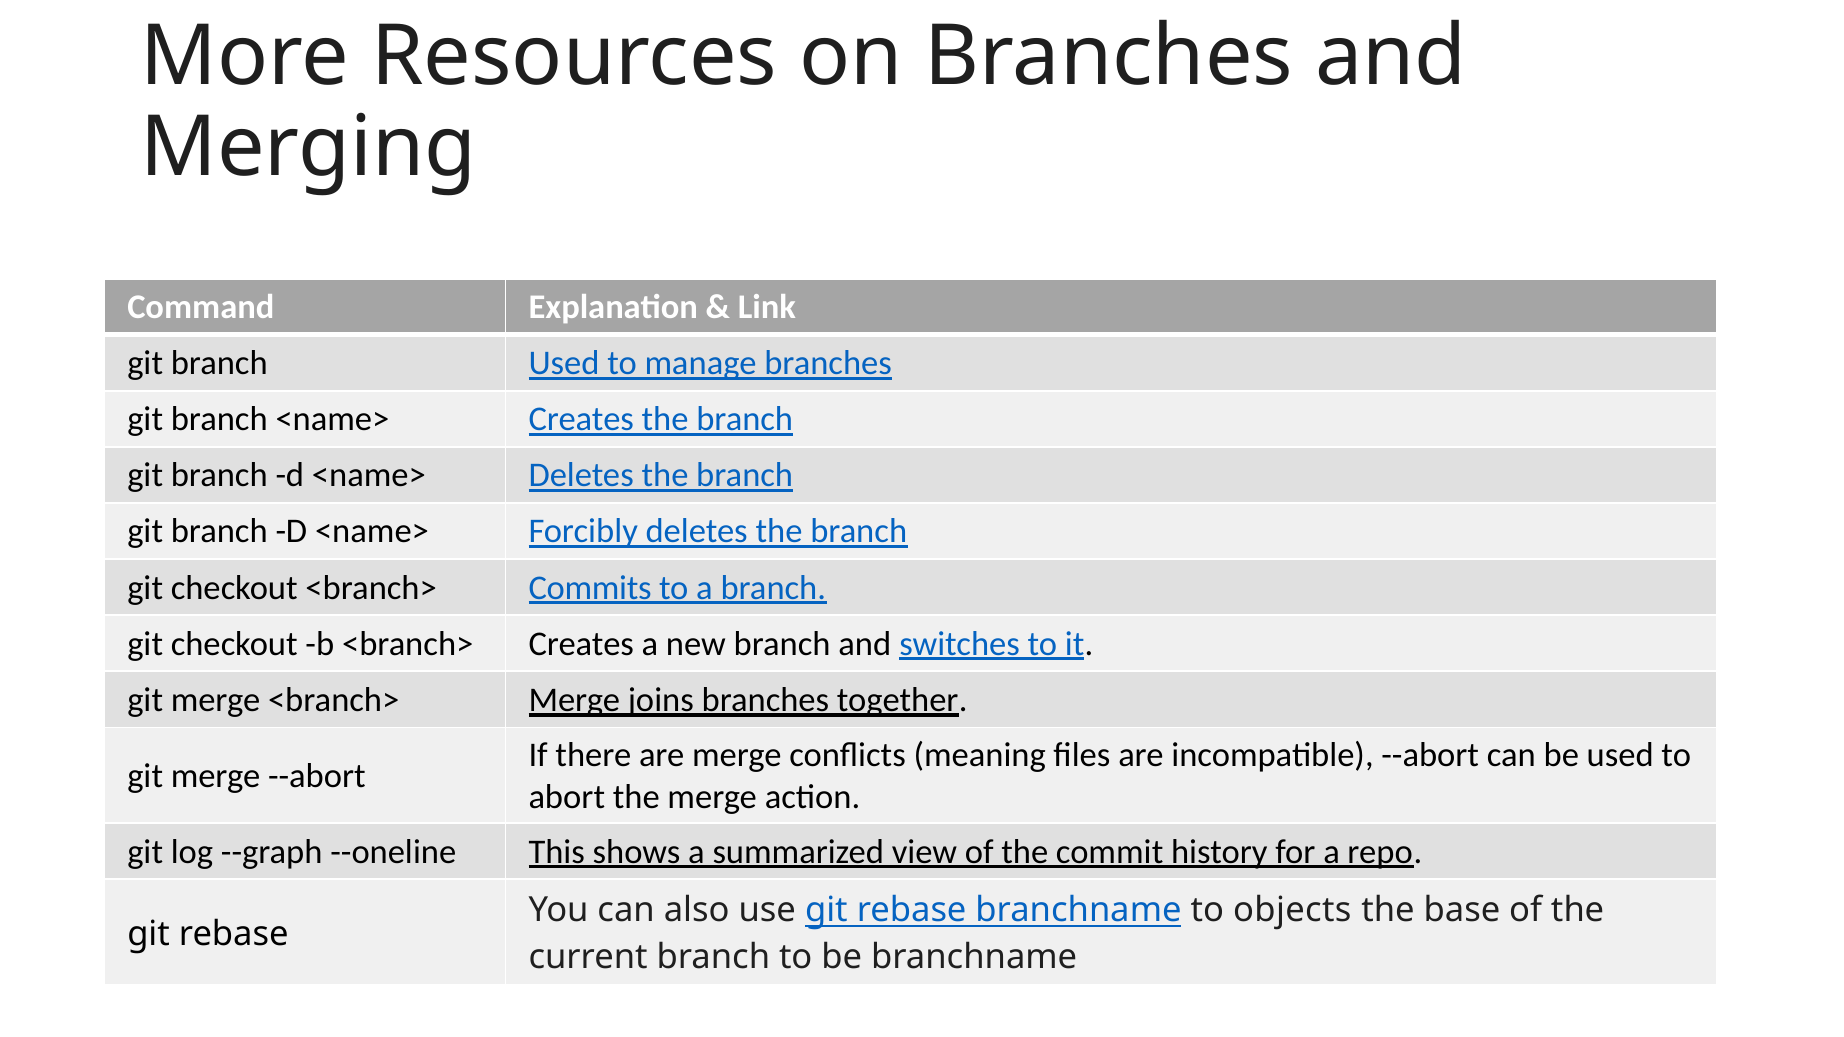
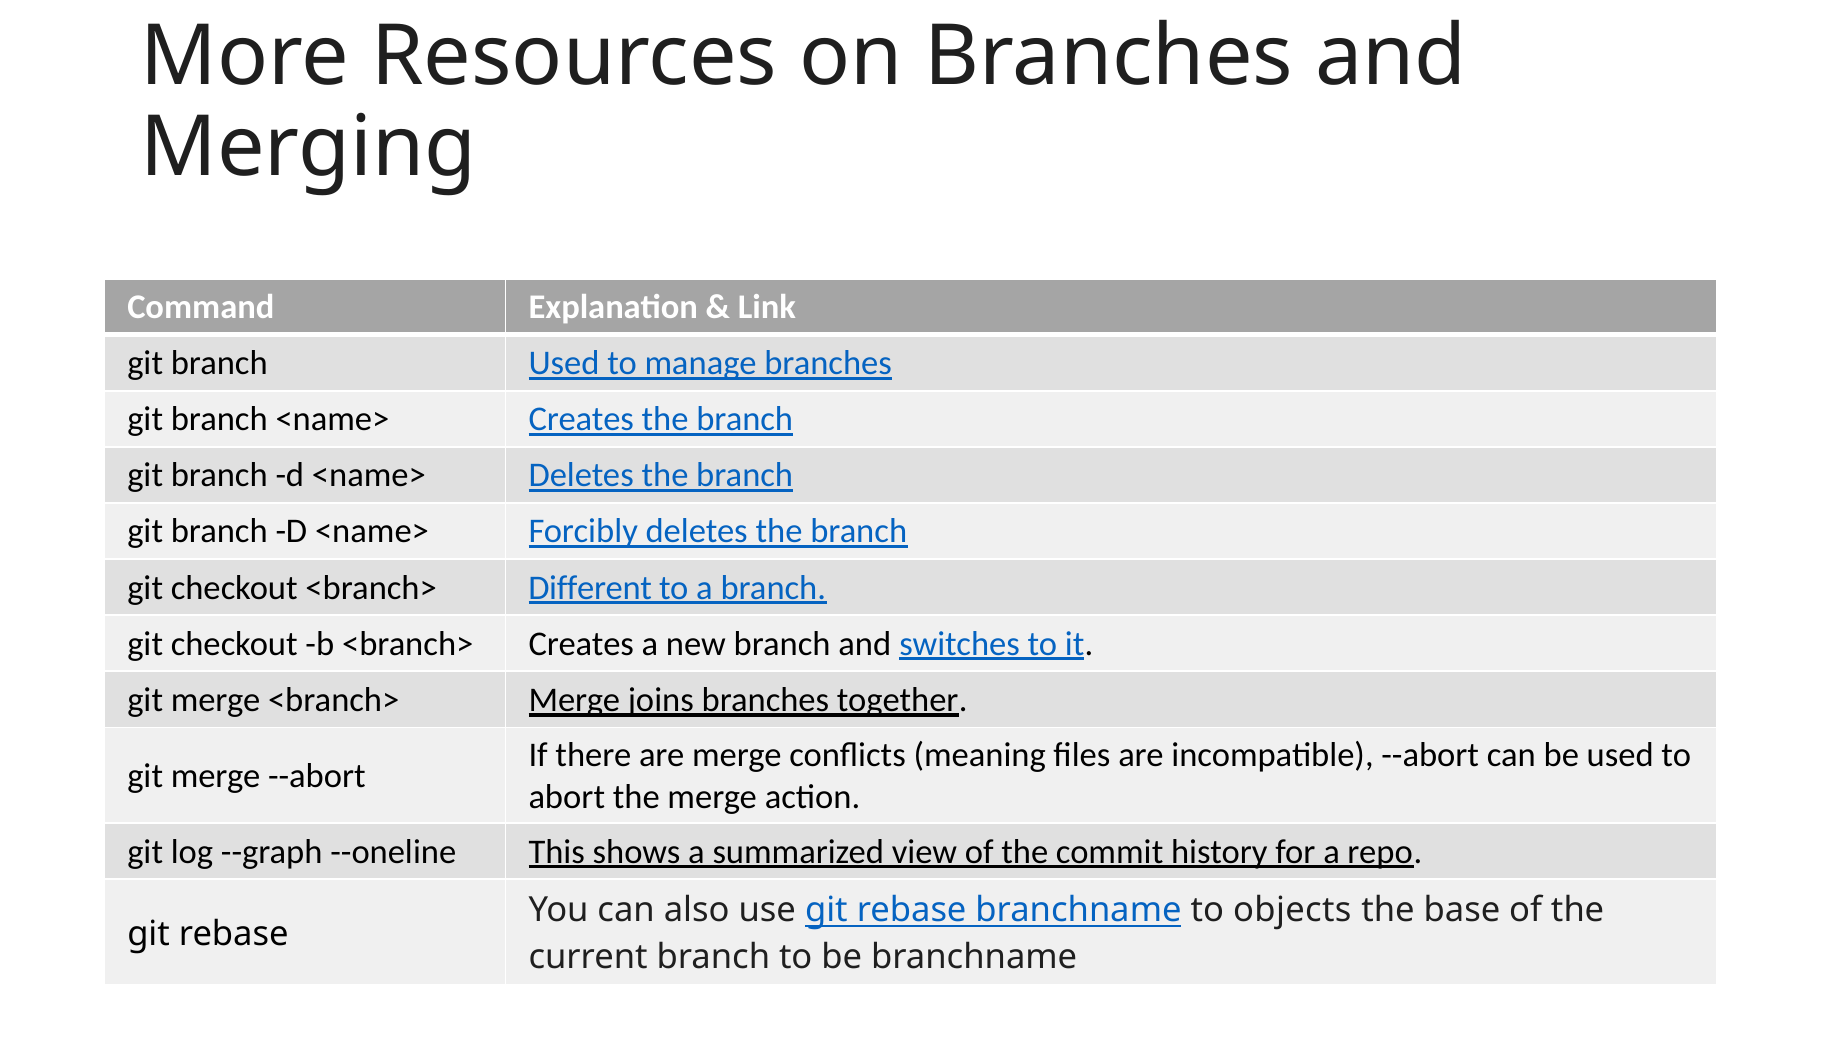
Commits: Commits -> Different
